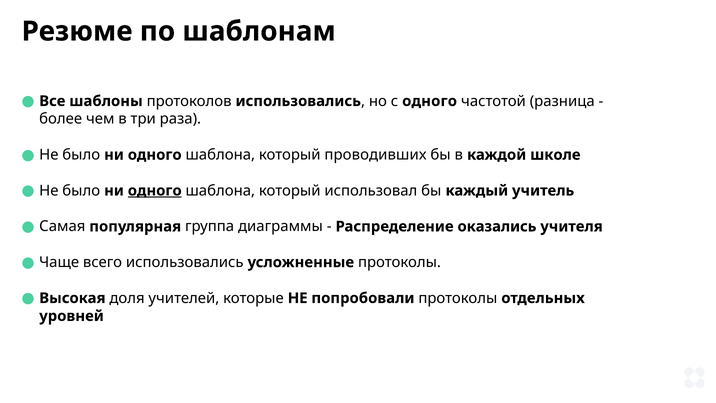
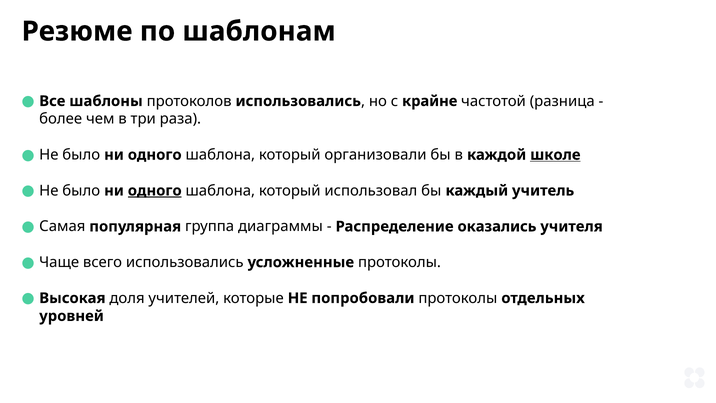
с одного: одного -> крайне
проводивших: проводивших -> организовали
школе underline: none -> present
